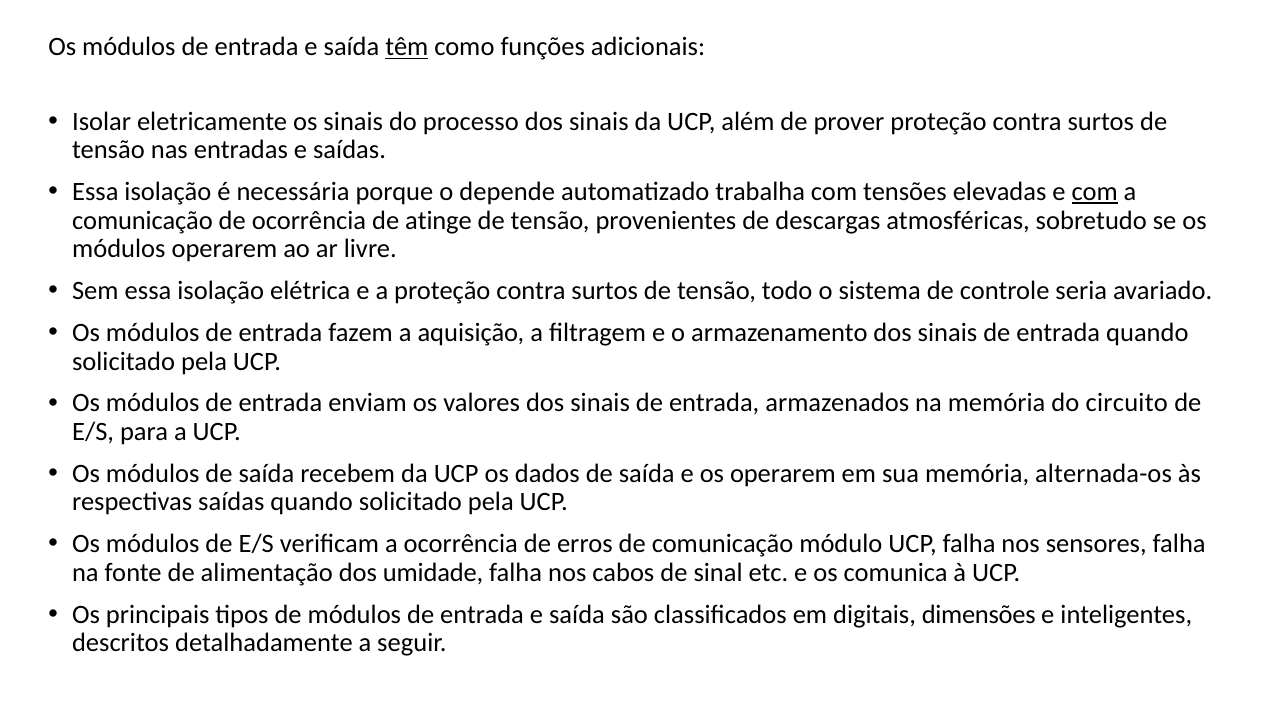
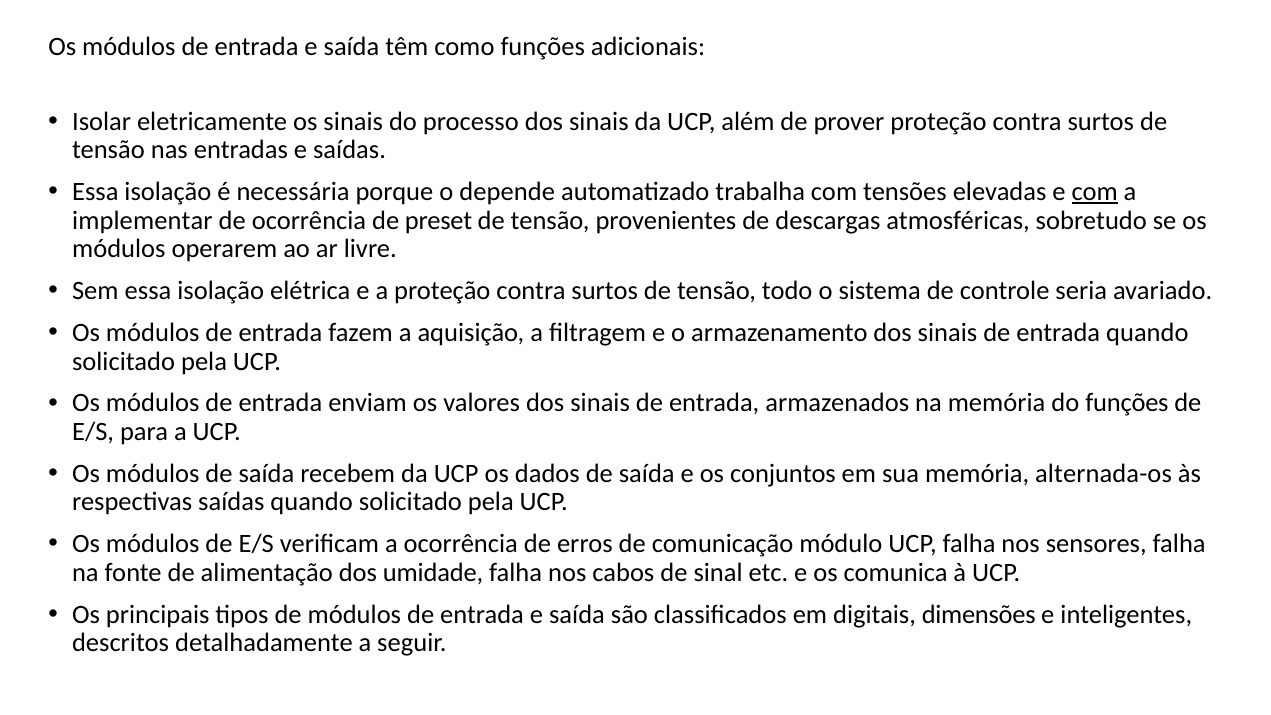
têm underline: present -> none
comunicação at (142, 220): comunicação -> implementar
atinge: atinge -> preset
do circuito: circuito -> funções
os operarem: operarem -> conjuntos
